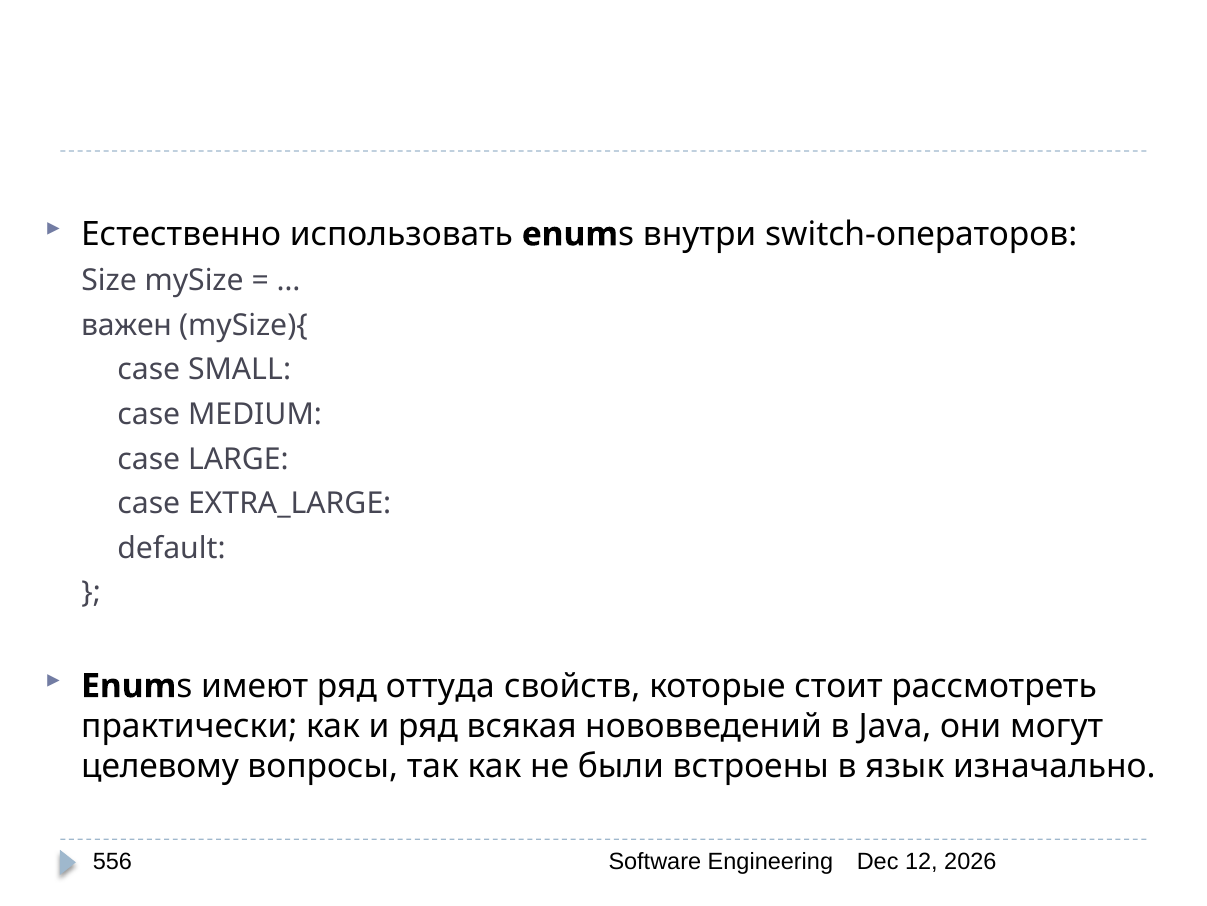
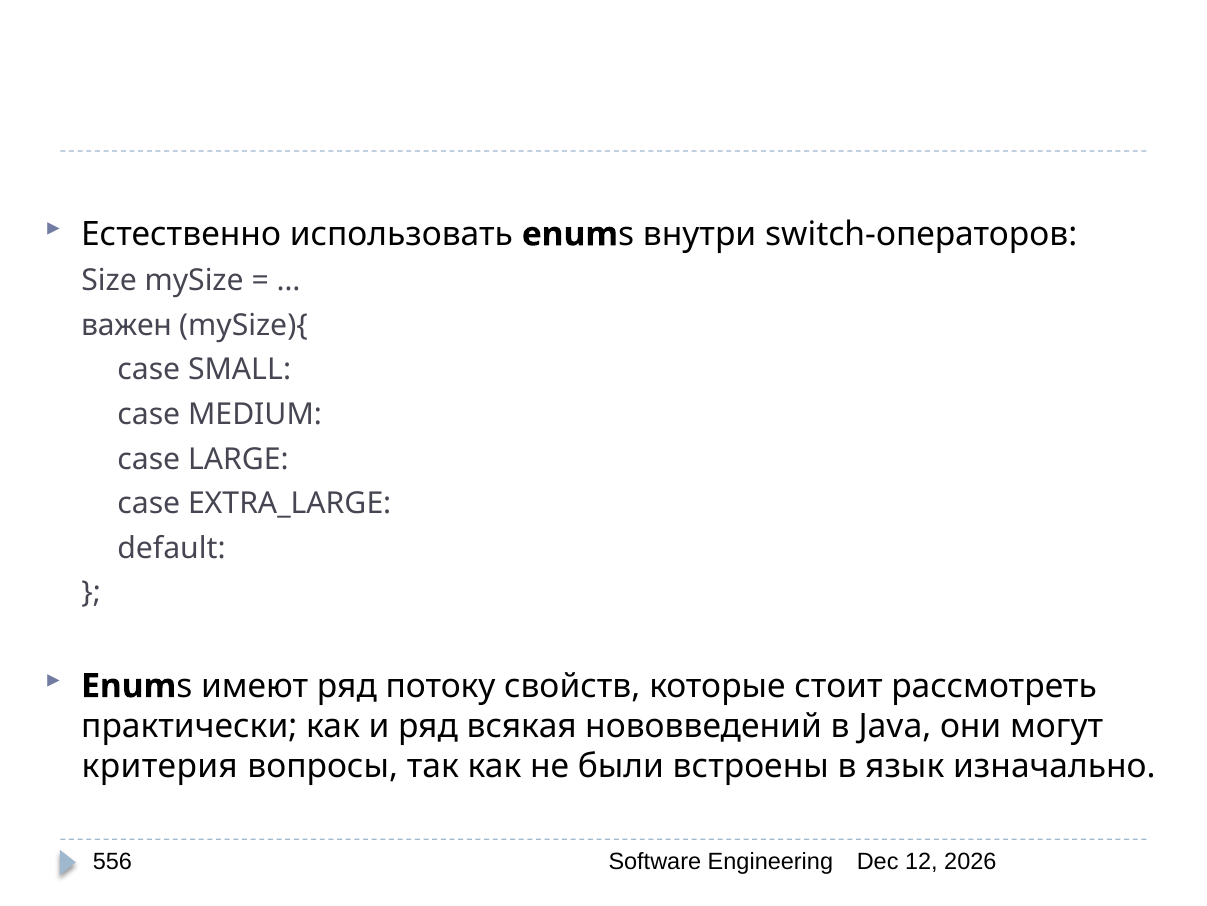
оттуда: оттуда -> потоку
целевому: целевому -> критерия
